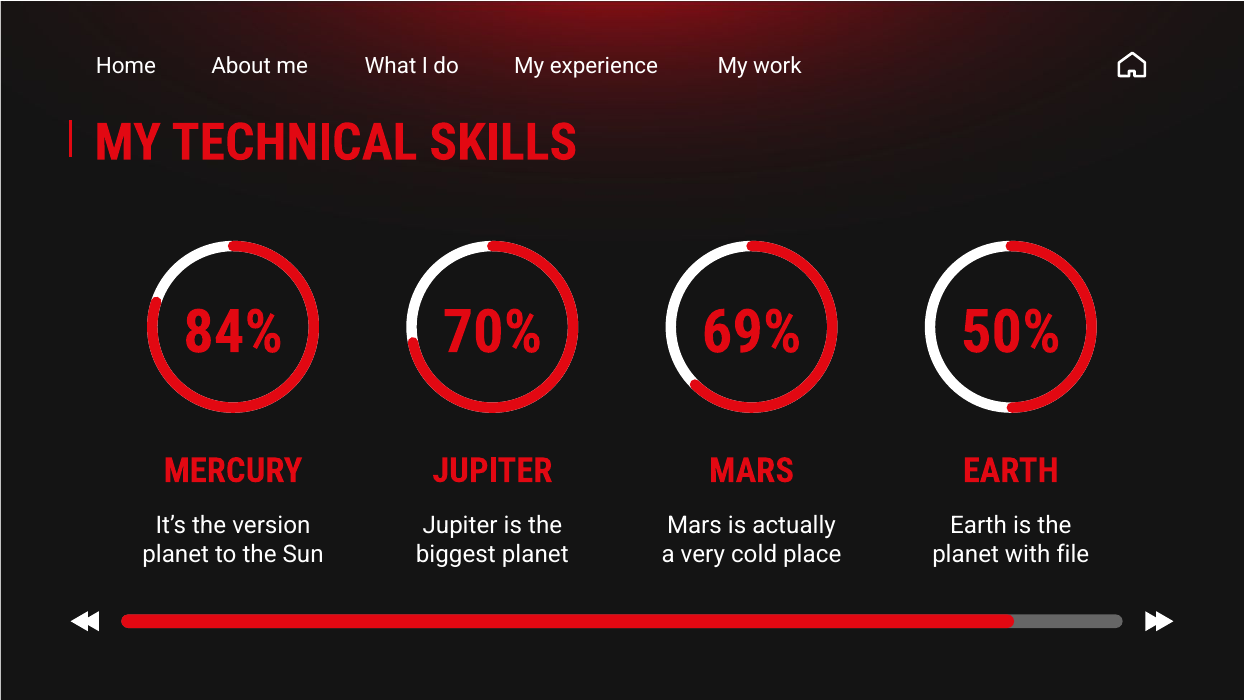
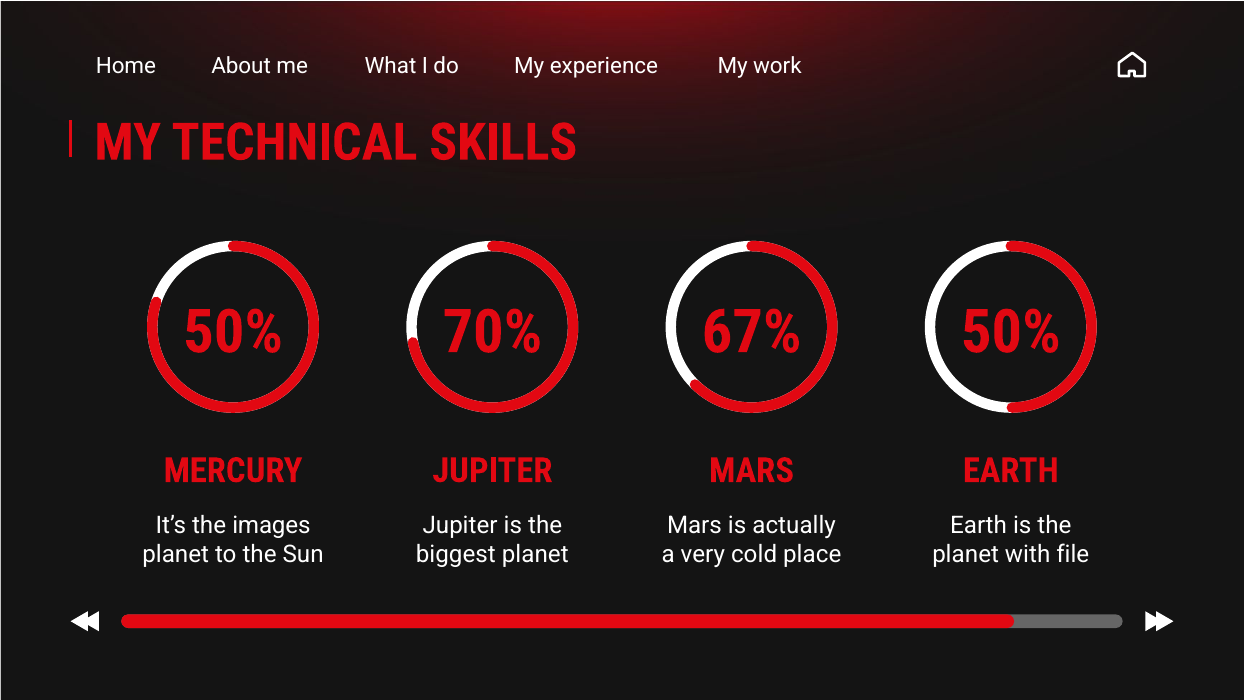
84% at (233, 332): 84% -> 50%
69%: 69% -> 67%
version: version -> images
